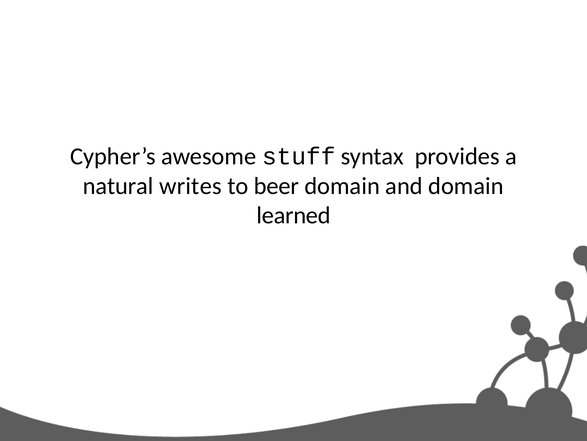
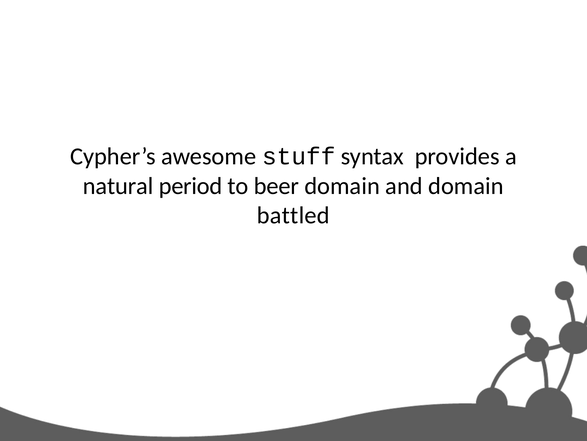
writes: writes -> period
learned: learned -> battled
